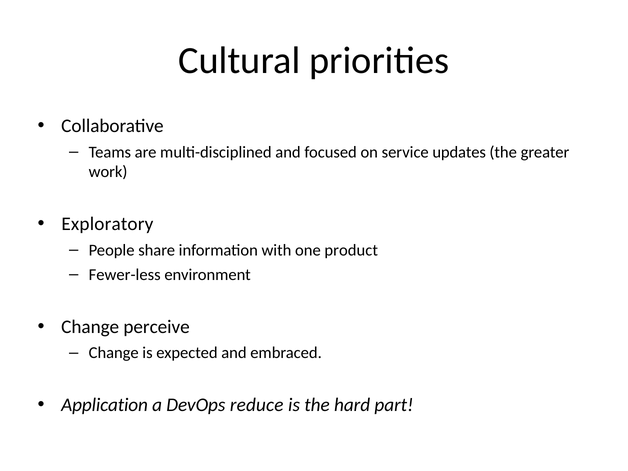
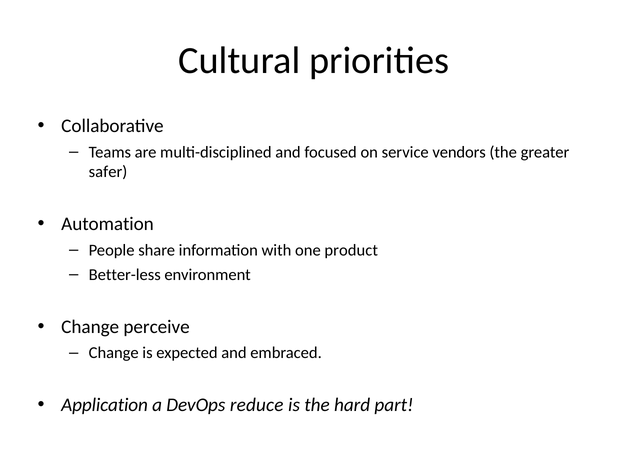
updates: updates -> vendors
work: work -> safer
Exploratory: Exploratory -> Automation
Fewer-less: Fewer-less -> Better-less
